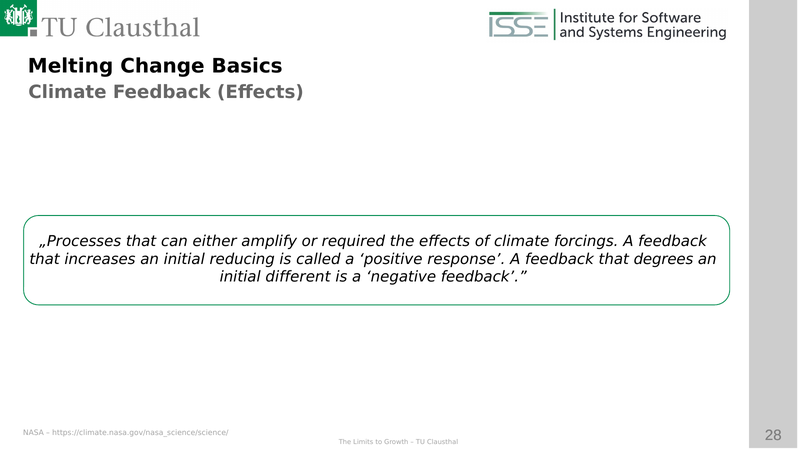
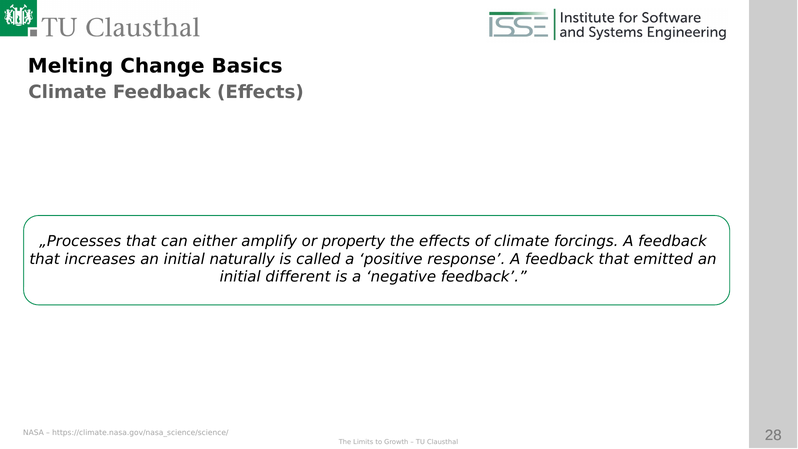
required: required -> property
reducing: reducing -> naturally
degrees: degrees -> emitted
